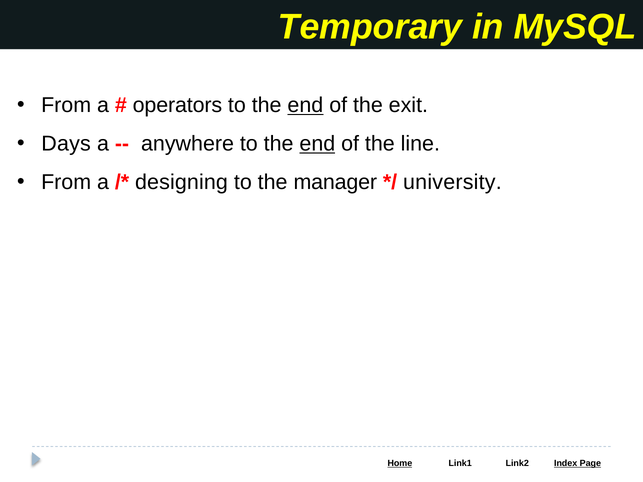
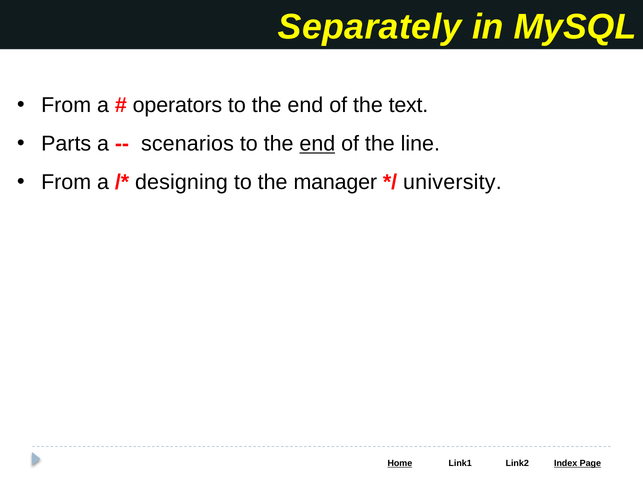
Temporary: Temporary -> Separately
end at (305, 105) underline: present -> none
exit: exit -> text
Days: Days -> Parts
anywhere: anywhere -> scenarios
